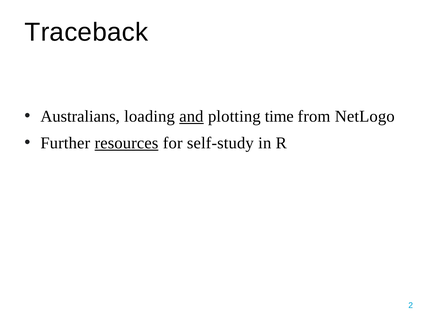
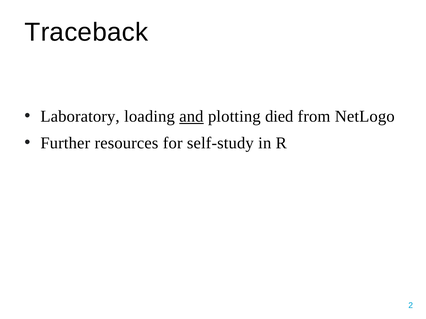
Australians: Australians -> Laboratory
time: time -> died
resources underline: present -> none
